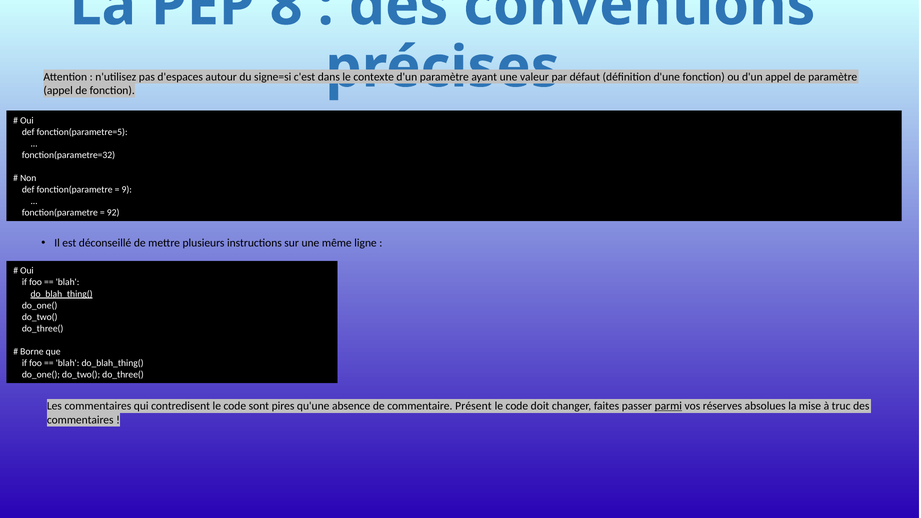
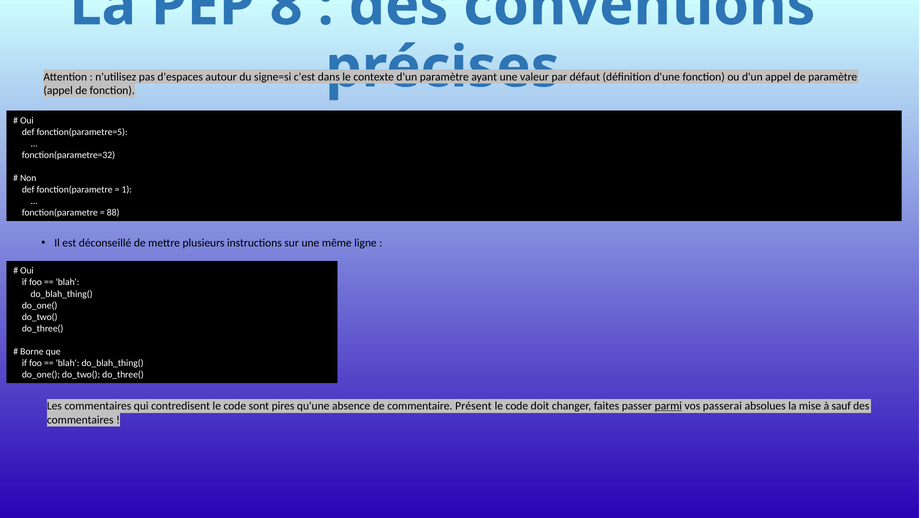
9: 9 -> 1
92: 92 -> 88
do_blah_thing( at (62, 294) underline: present -> none
réserves: réserves -> passerai
truc: truc -> sauf
